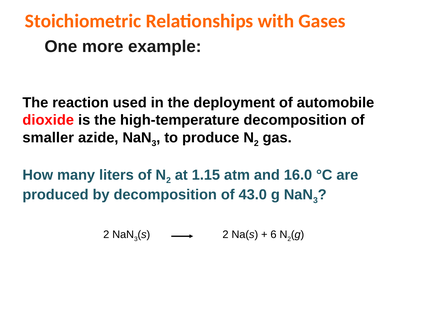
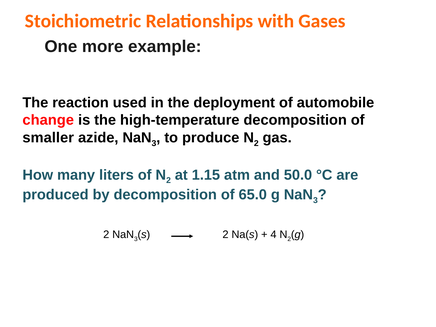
dioxide: dioxide -> change
16.0: 16.0 -> 50.0
43.0: 43.0 -> 65.0
6: 6 -> 4
